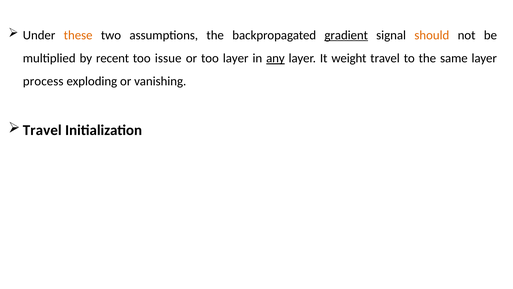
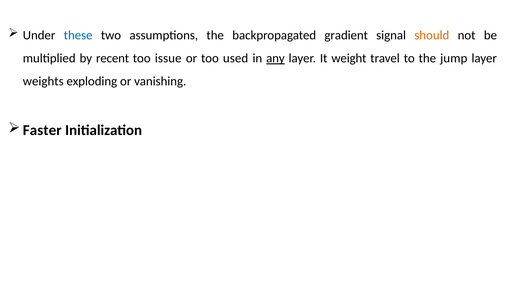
these colour: orange -> blue
gradient underline: present -> none
too layer: layer -> used
same: same -> jump
process: process -> weights
Travel at (42, 130): Travel -> Faster
